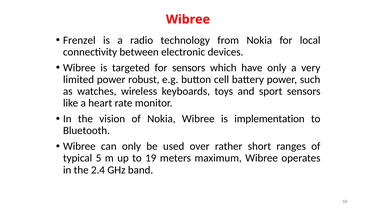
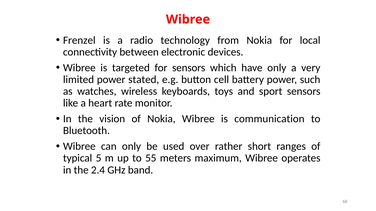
robust: robust -> stated
implementation: implementation -> communication
19: 19 -> 55
